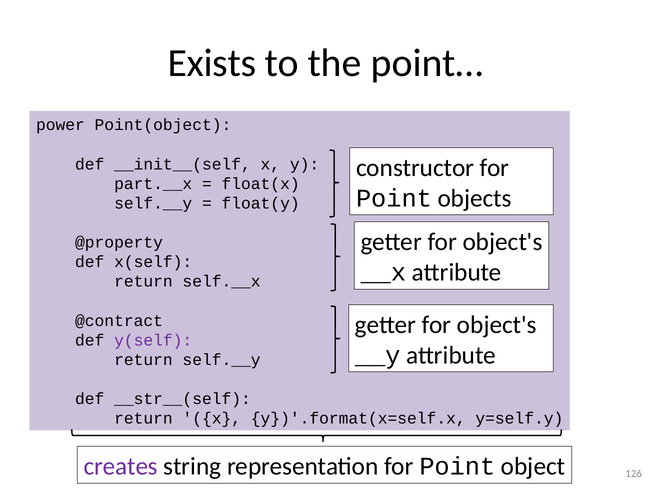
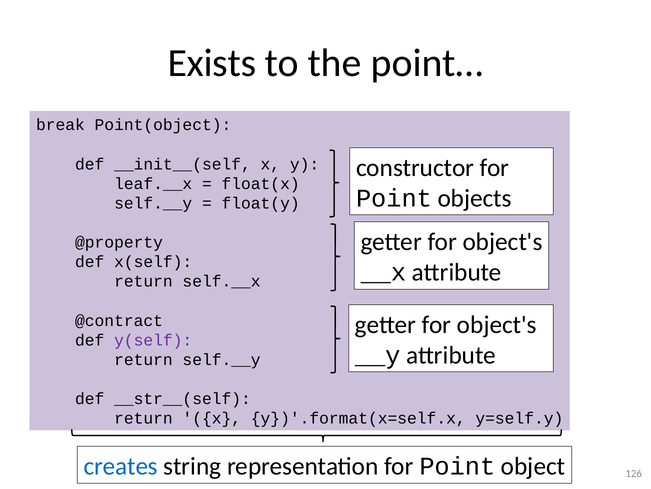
power: power -> break
part.__x: part.__x -> leaf.__x
creates colour: purple -> blue
